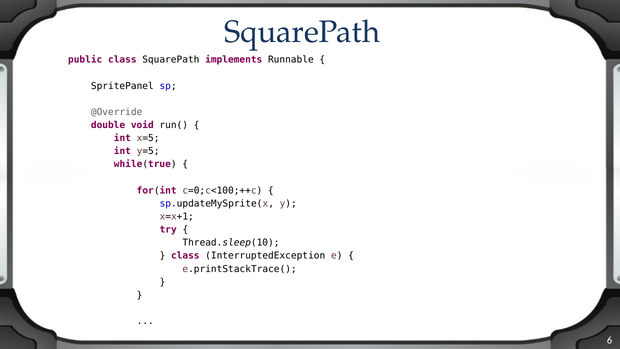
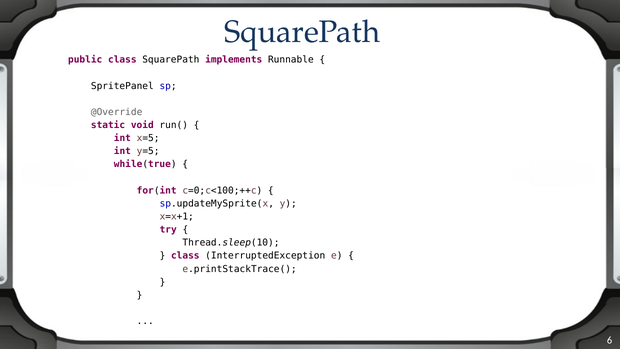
double: double -> static
